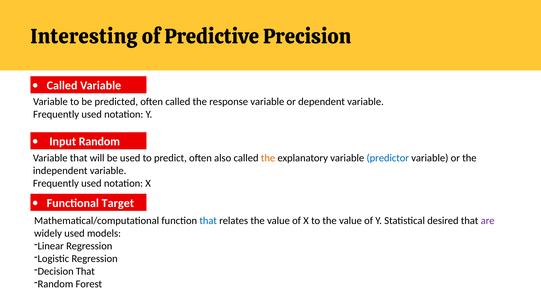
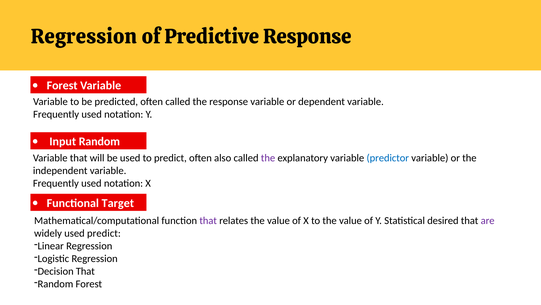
Interesting at (84, 37): Interesting -> Regression
Predictive Precision: Precision -> Response
Called at (62, 85): Called -> Forest
the at (268, 158) colour: orange -> purple
that at (208, 220) colour: blue -> purple
used models: models -> predict
